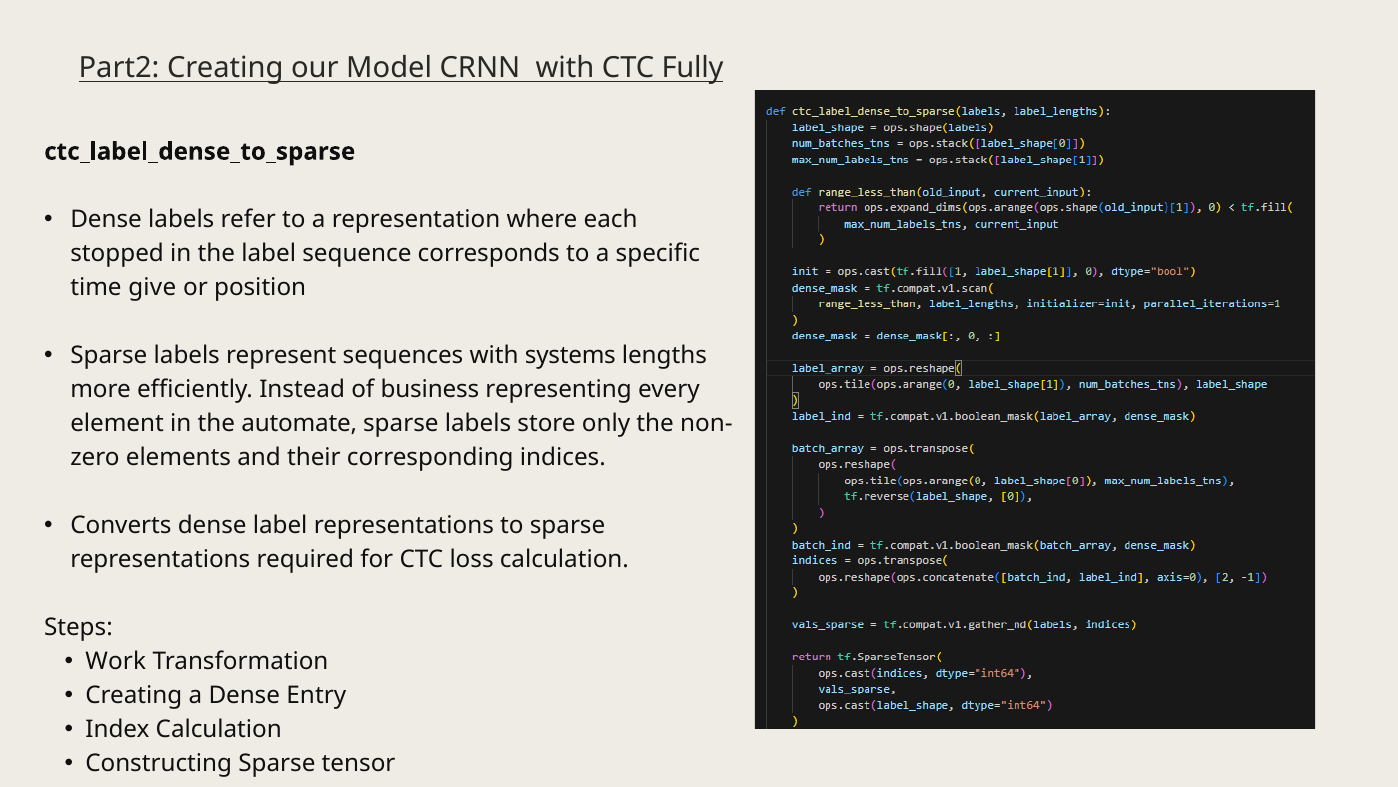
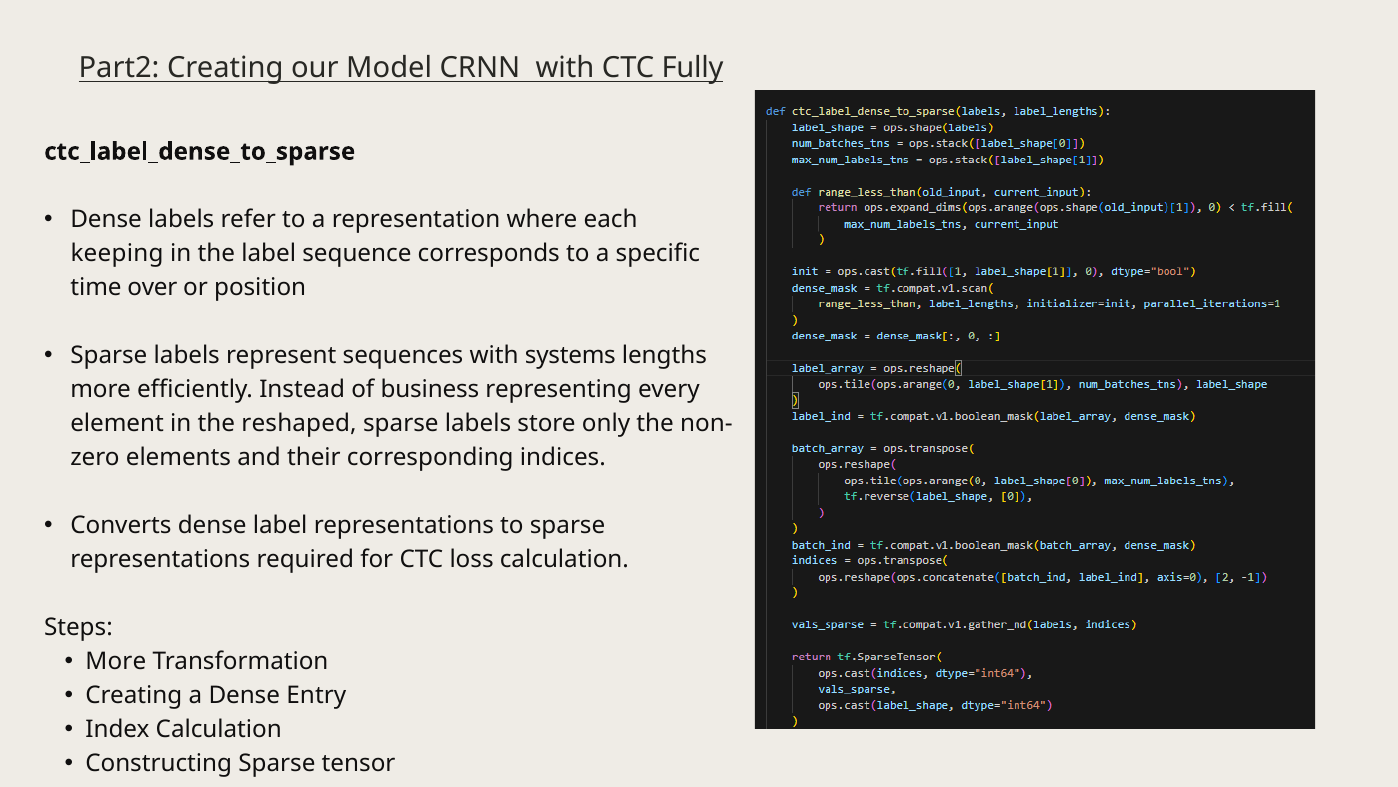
stopped: stopped -> keeping
give: give -> over
automate: automate -> reshaped
Work at (116, 661): Work -> More
